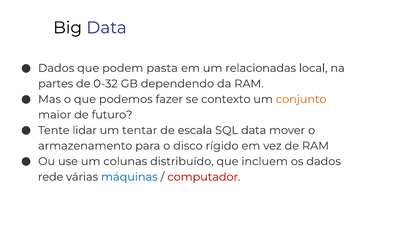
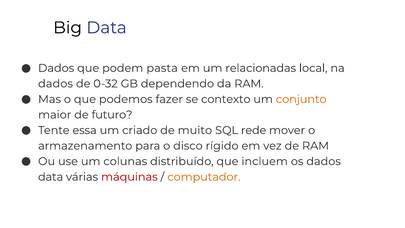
partes at (56, 84): partes -> dados
lidar: lidar -> essa
tentar: tentar -> criado
escala: escala -> muito
SQL data: data -> rede
rede at (51, 177): rede -> data
máquinas colour: blue -> red
computador colour: red -> orange
